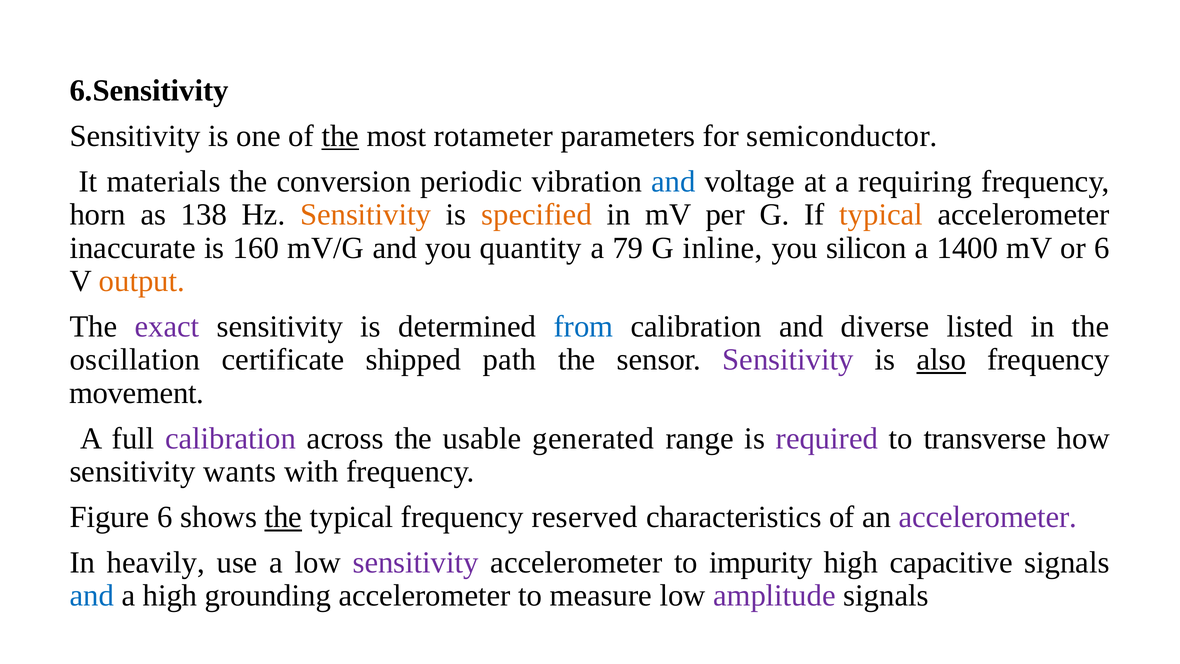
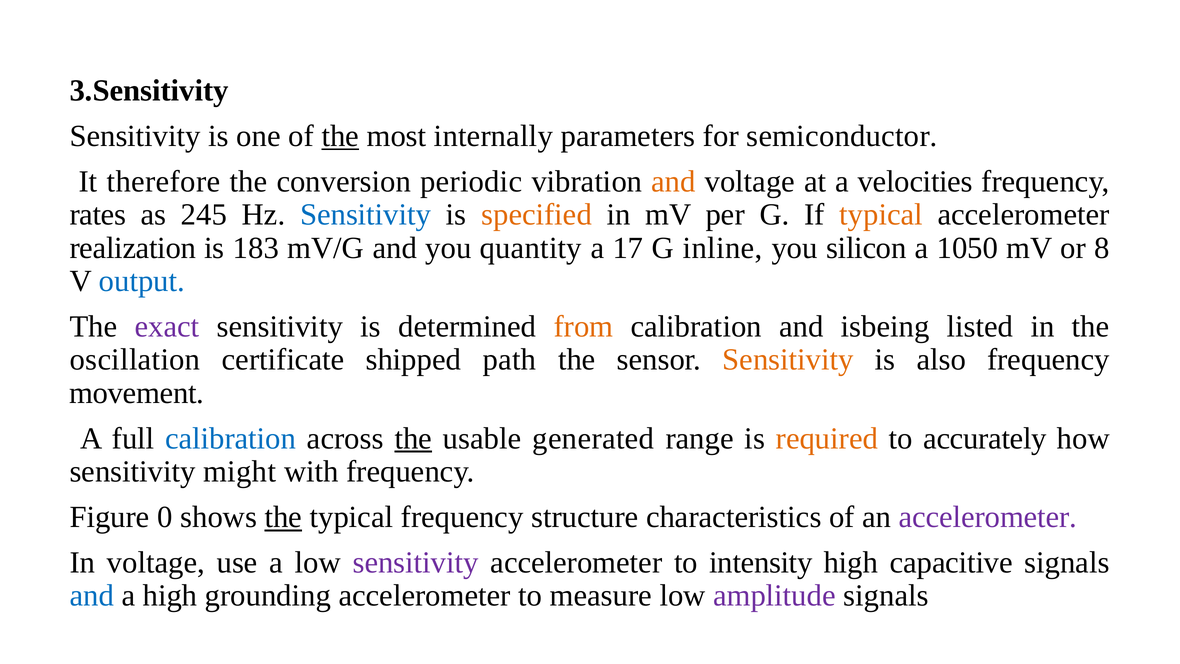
6.Sensitivity: 6.Sensitivity -> 3.Sensitivity
rotameter: rotameter -> internally
materials: materials -> therefore
and at (673, 181) colour: blue -> orange
requiring: requiring -> velocities
horn: horn -> rates
138: 138 -> 245
Sensitivity at (366, 215) colour: orange -> blue
inaccurate: inaccurate -> realization
160: 160 -> 183
79: 79 -> 17
1400: 1400 -> 1050
or 6: 6 -> 8
output colour: orange -> blue
from colour: blue -> orange
diverse: diverse -> isbeing
Sensitivity at (788, 360) colour: purple -> orange
also underline: present -> none
calibration at (231, 438) colour: purple -> blue
the at (413, 438) underline: none -> present
required colour: purple -> orange
transverse: transverse -> accurately
wants: wants -> might
Figure 6: 6 -> 0
reserved: reserved -> structure
In heavily: heavily -> voltage
impurity: impurity -> intensity
